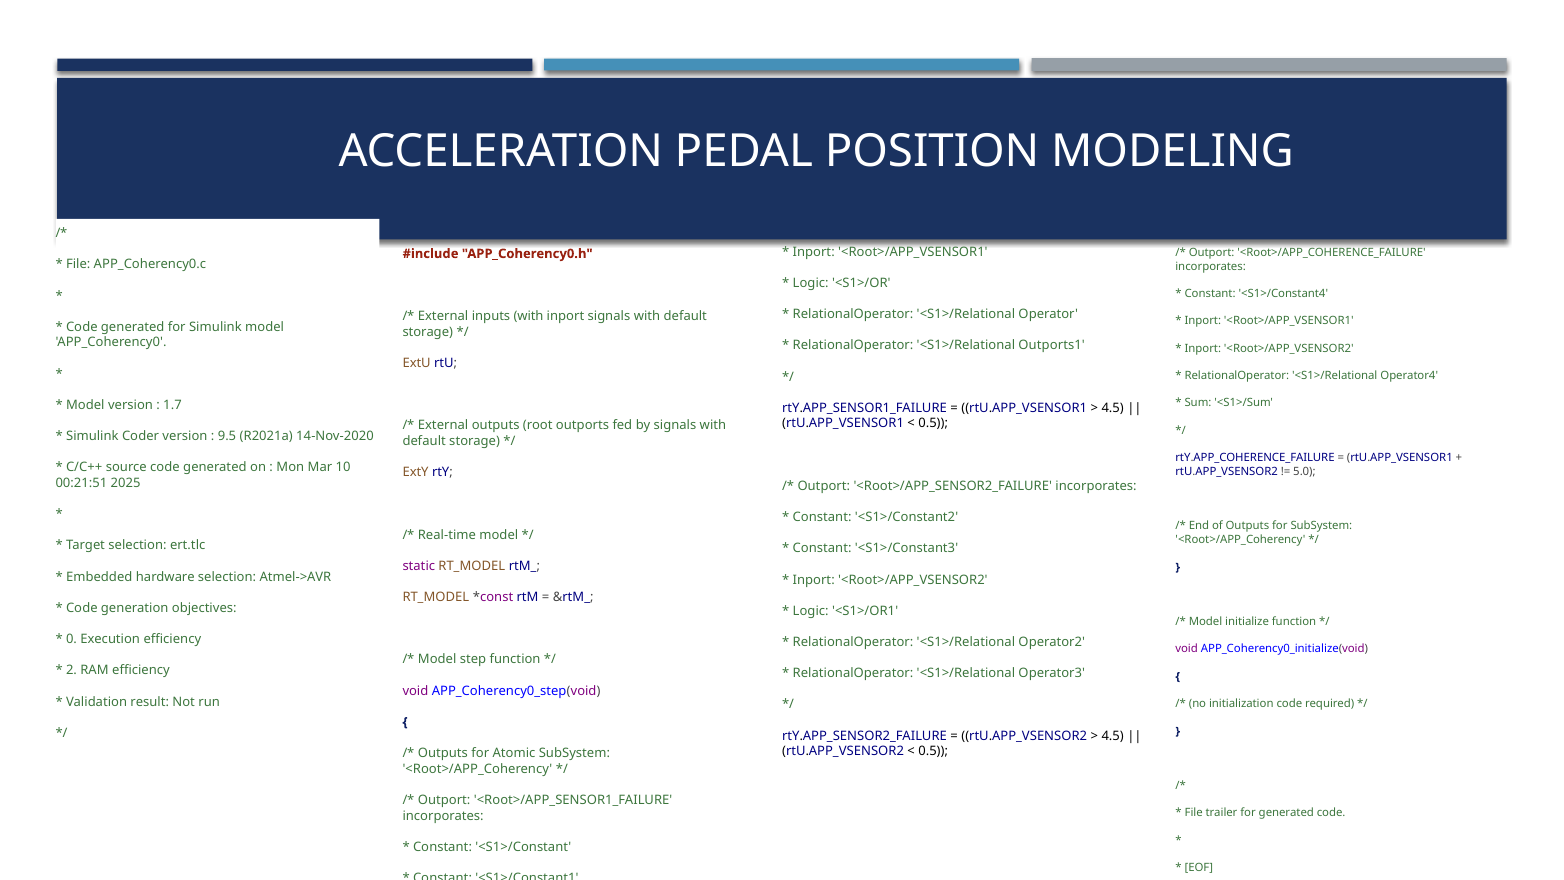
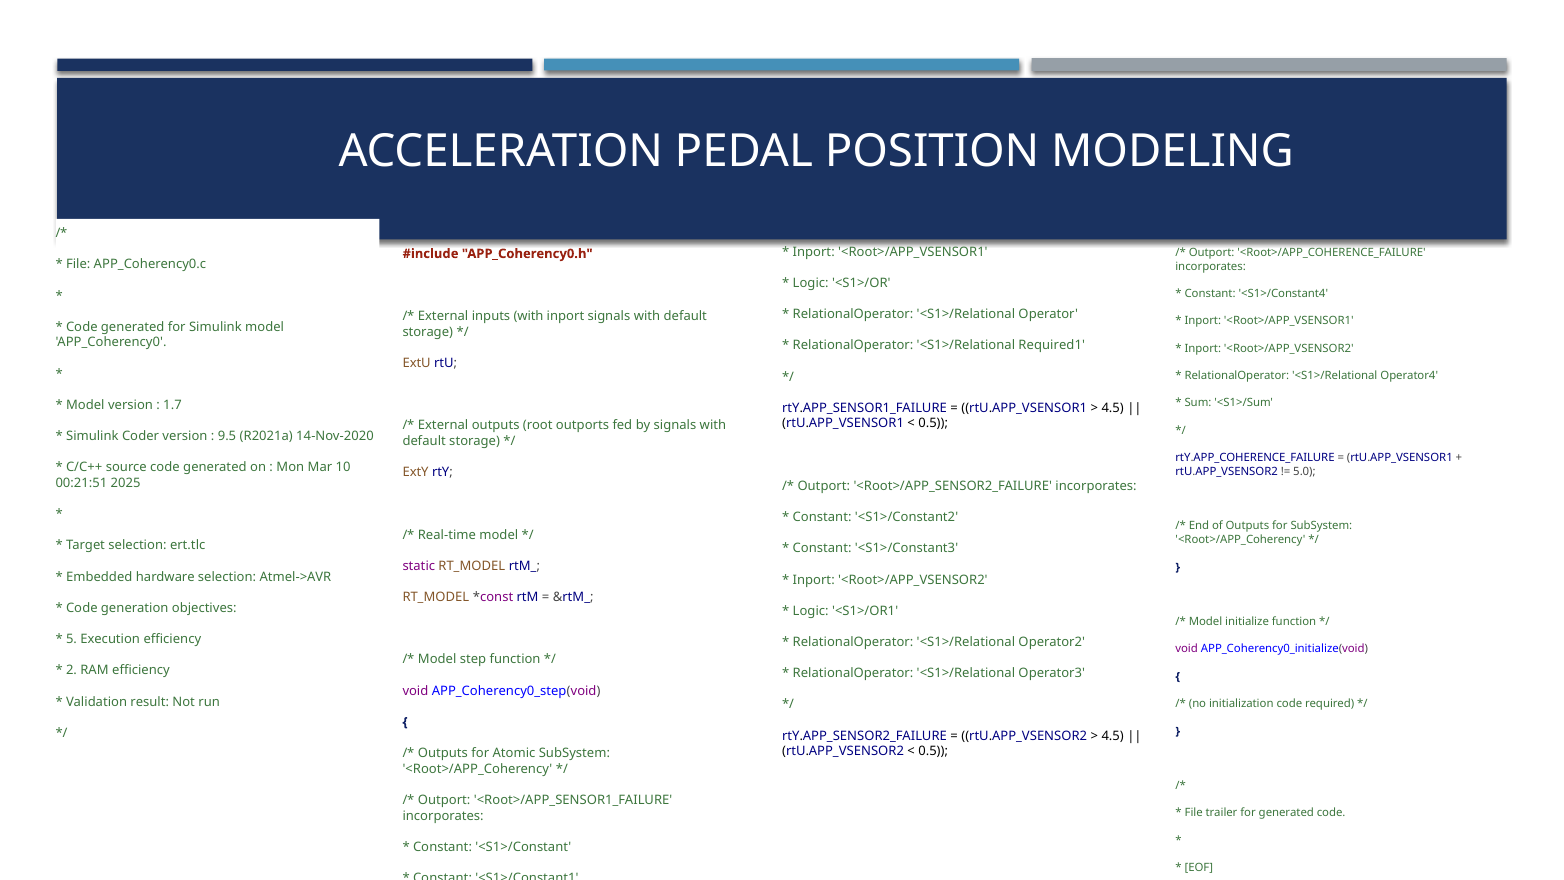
Outports1: Outports1 -> Required1
0: 0 -> 5
